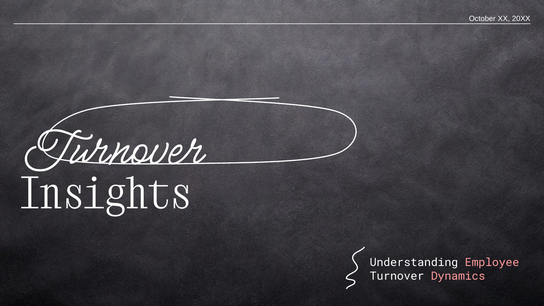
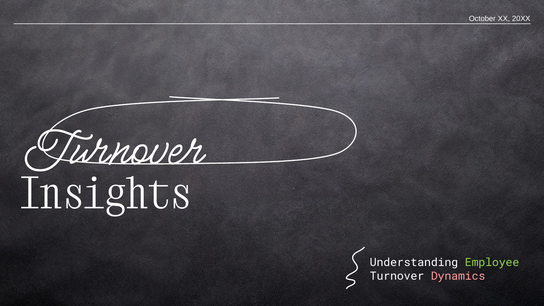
Employee colour: pink -> light green
